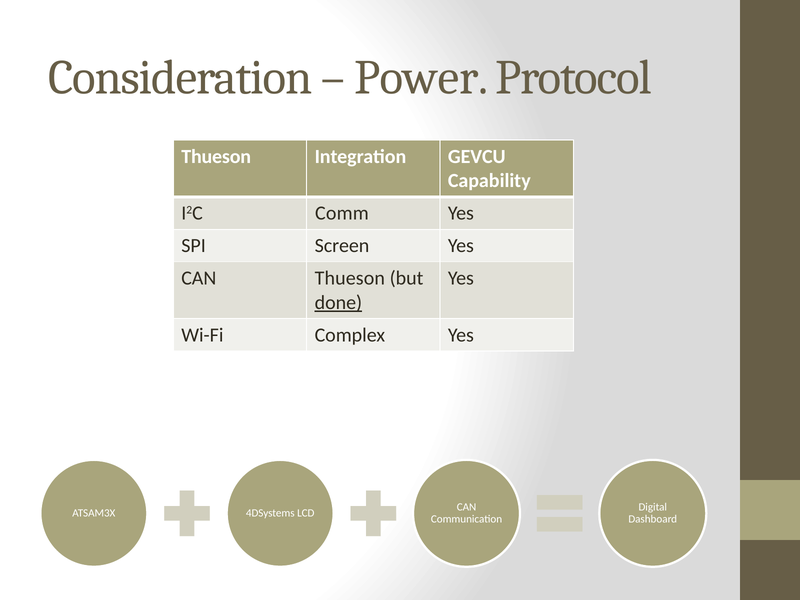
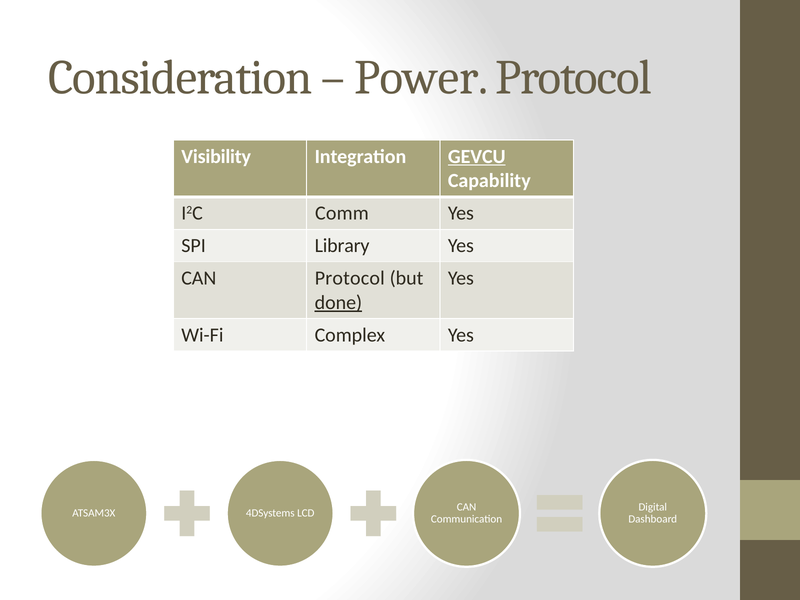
Thueson at (216, 156): Thueson -> Visibility
GEVCU underline: none -> present
Screen: Screen -> Library
CAN Thueson: Thueson -> Protocol
